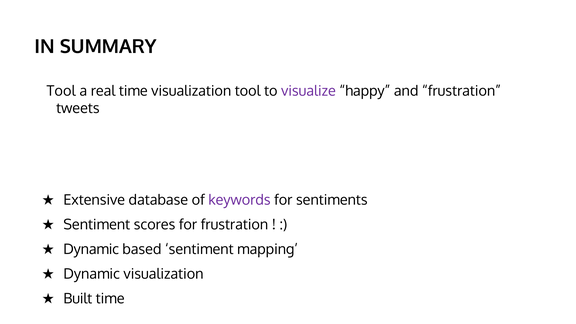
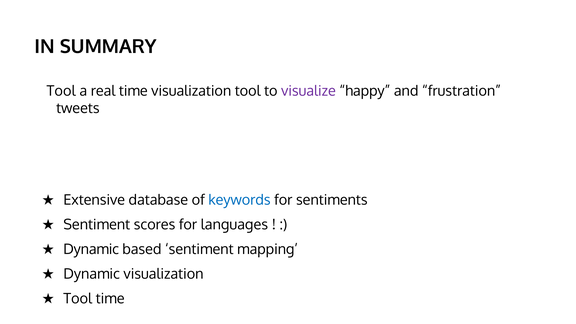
keywords colour: purple -> blue
for frustration: frustration -> languages
Built at (78, 299): Built -> Tool
